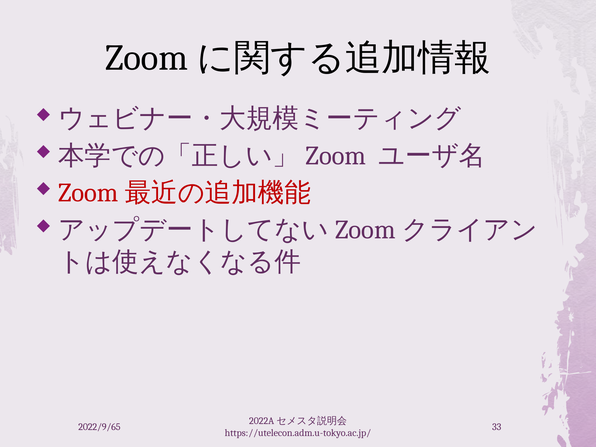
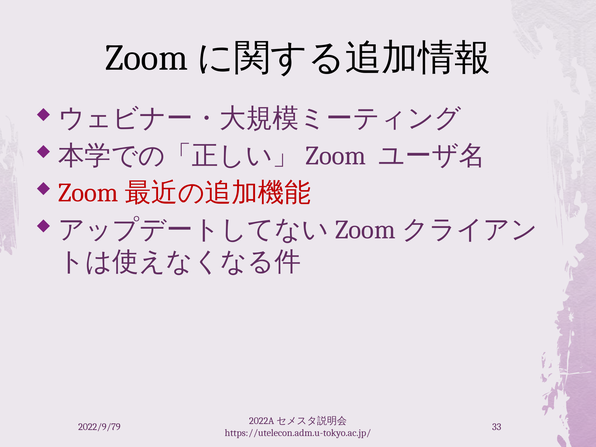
2022/9/65: 2022/9/65 -> 2022/9/79
